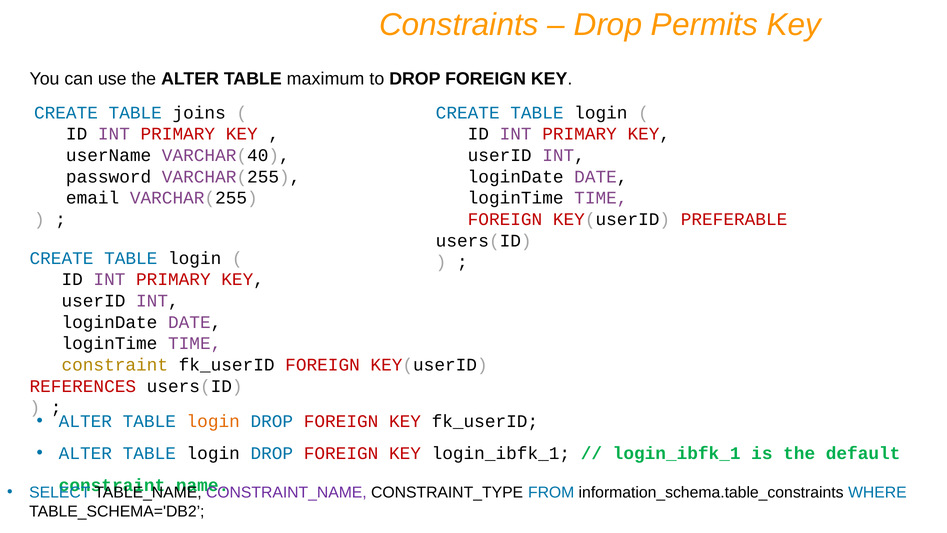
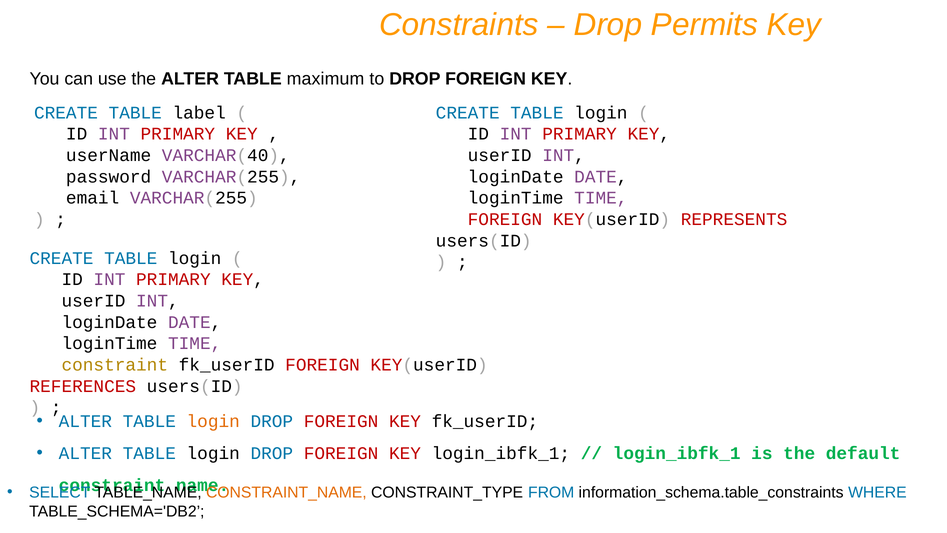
joins: joins -> label
PREFERABLE: PREFERABLE -> REPRESENTS
CONSTRAINT_NAME colour: purple -> orange
